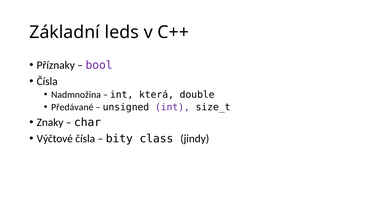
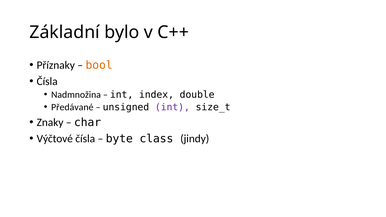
leds: leds -> bylo
bool colour: purple -> orange
která: která -> index
bity: bity -> byte
